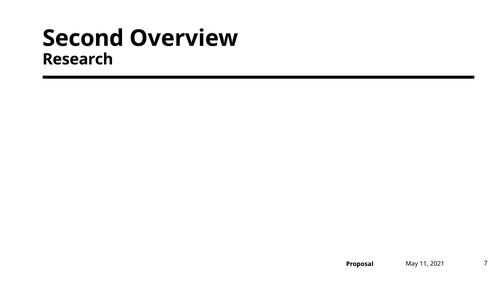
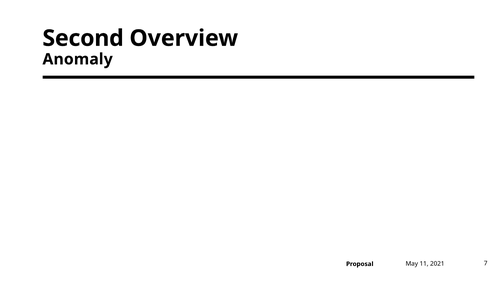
Research: Research -> Anomaly
